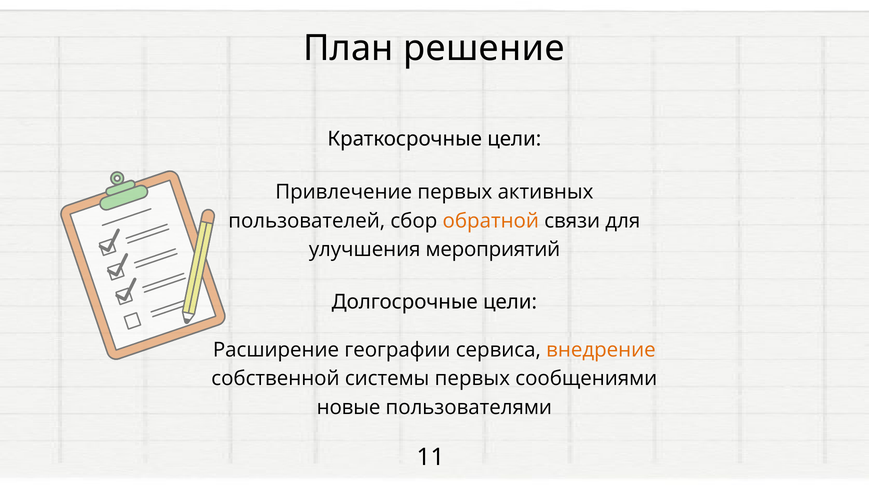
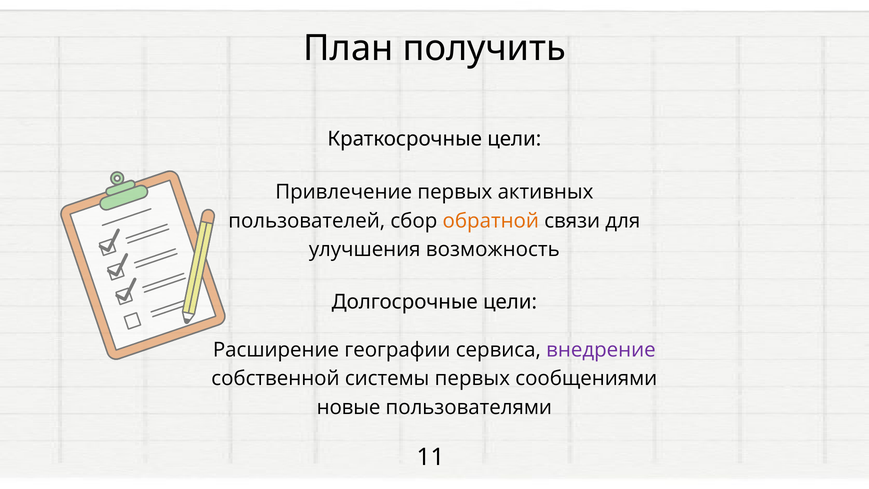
решение: решение -> получить
мероприятий: мероприятий -> возможность
внедрение colour: orange -> purple
